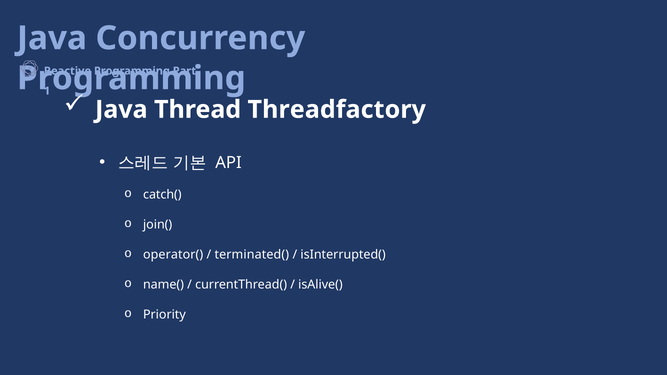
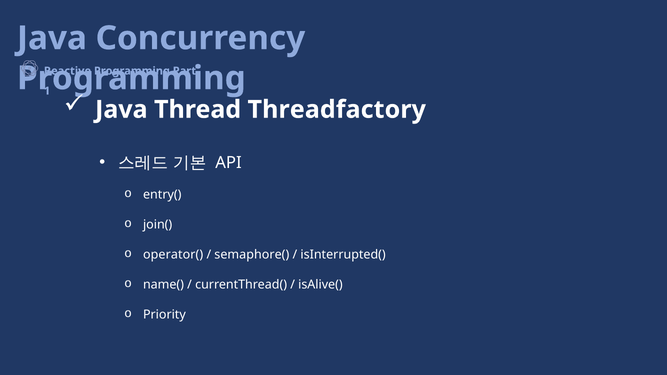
catch(: catch( -> entry(
terminated(: terminated( -> semaphore(
